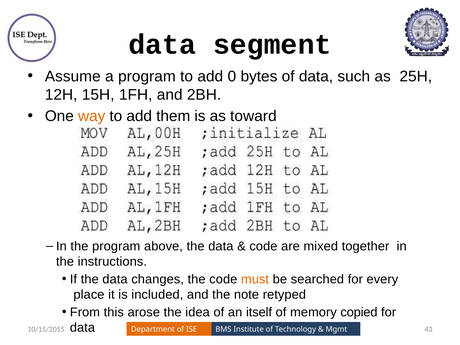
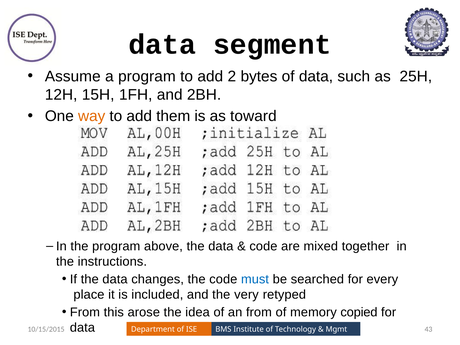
0: 0 -> 2
must colour: orange -> blue
note: note -> very
an itself: itself -> from
